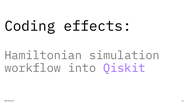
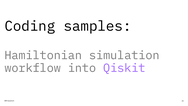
effects: effects -> samples
